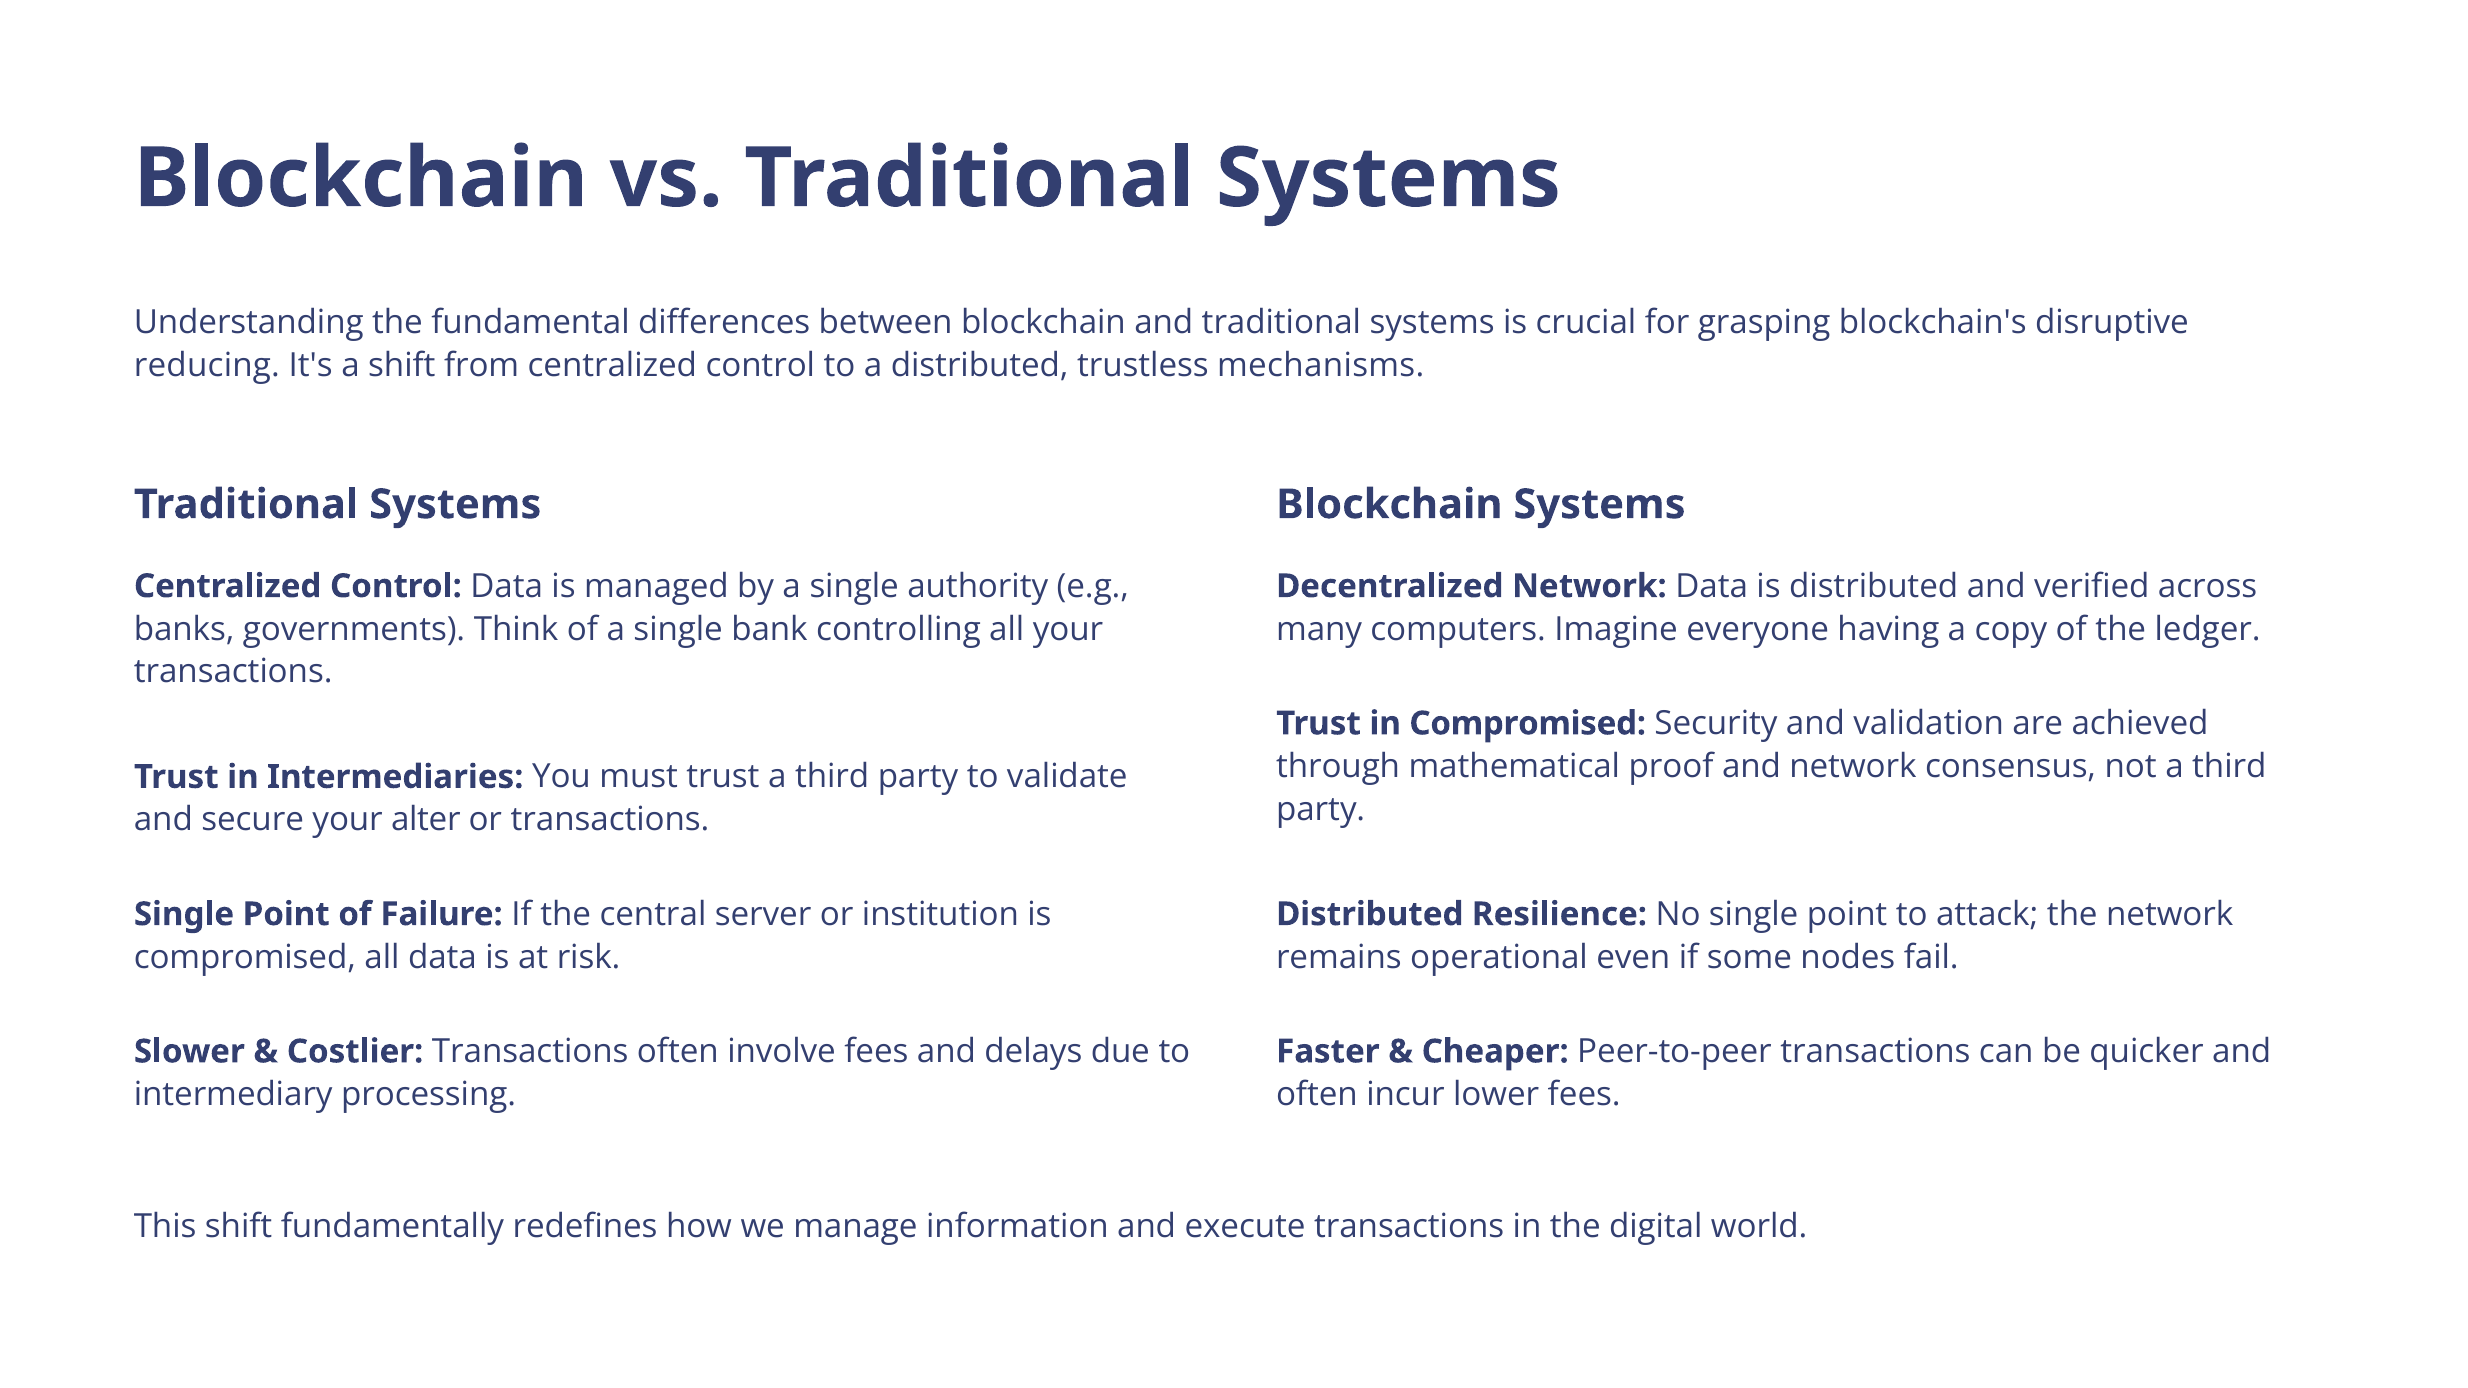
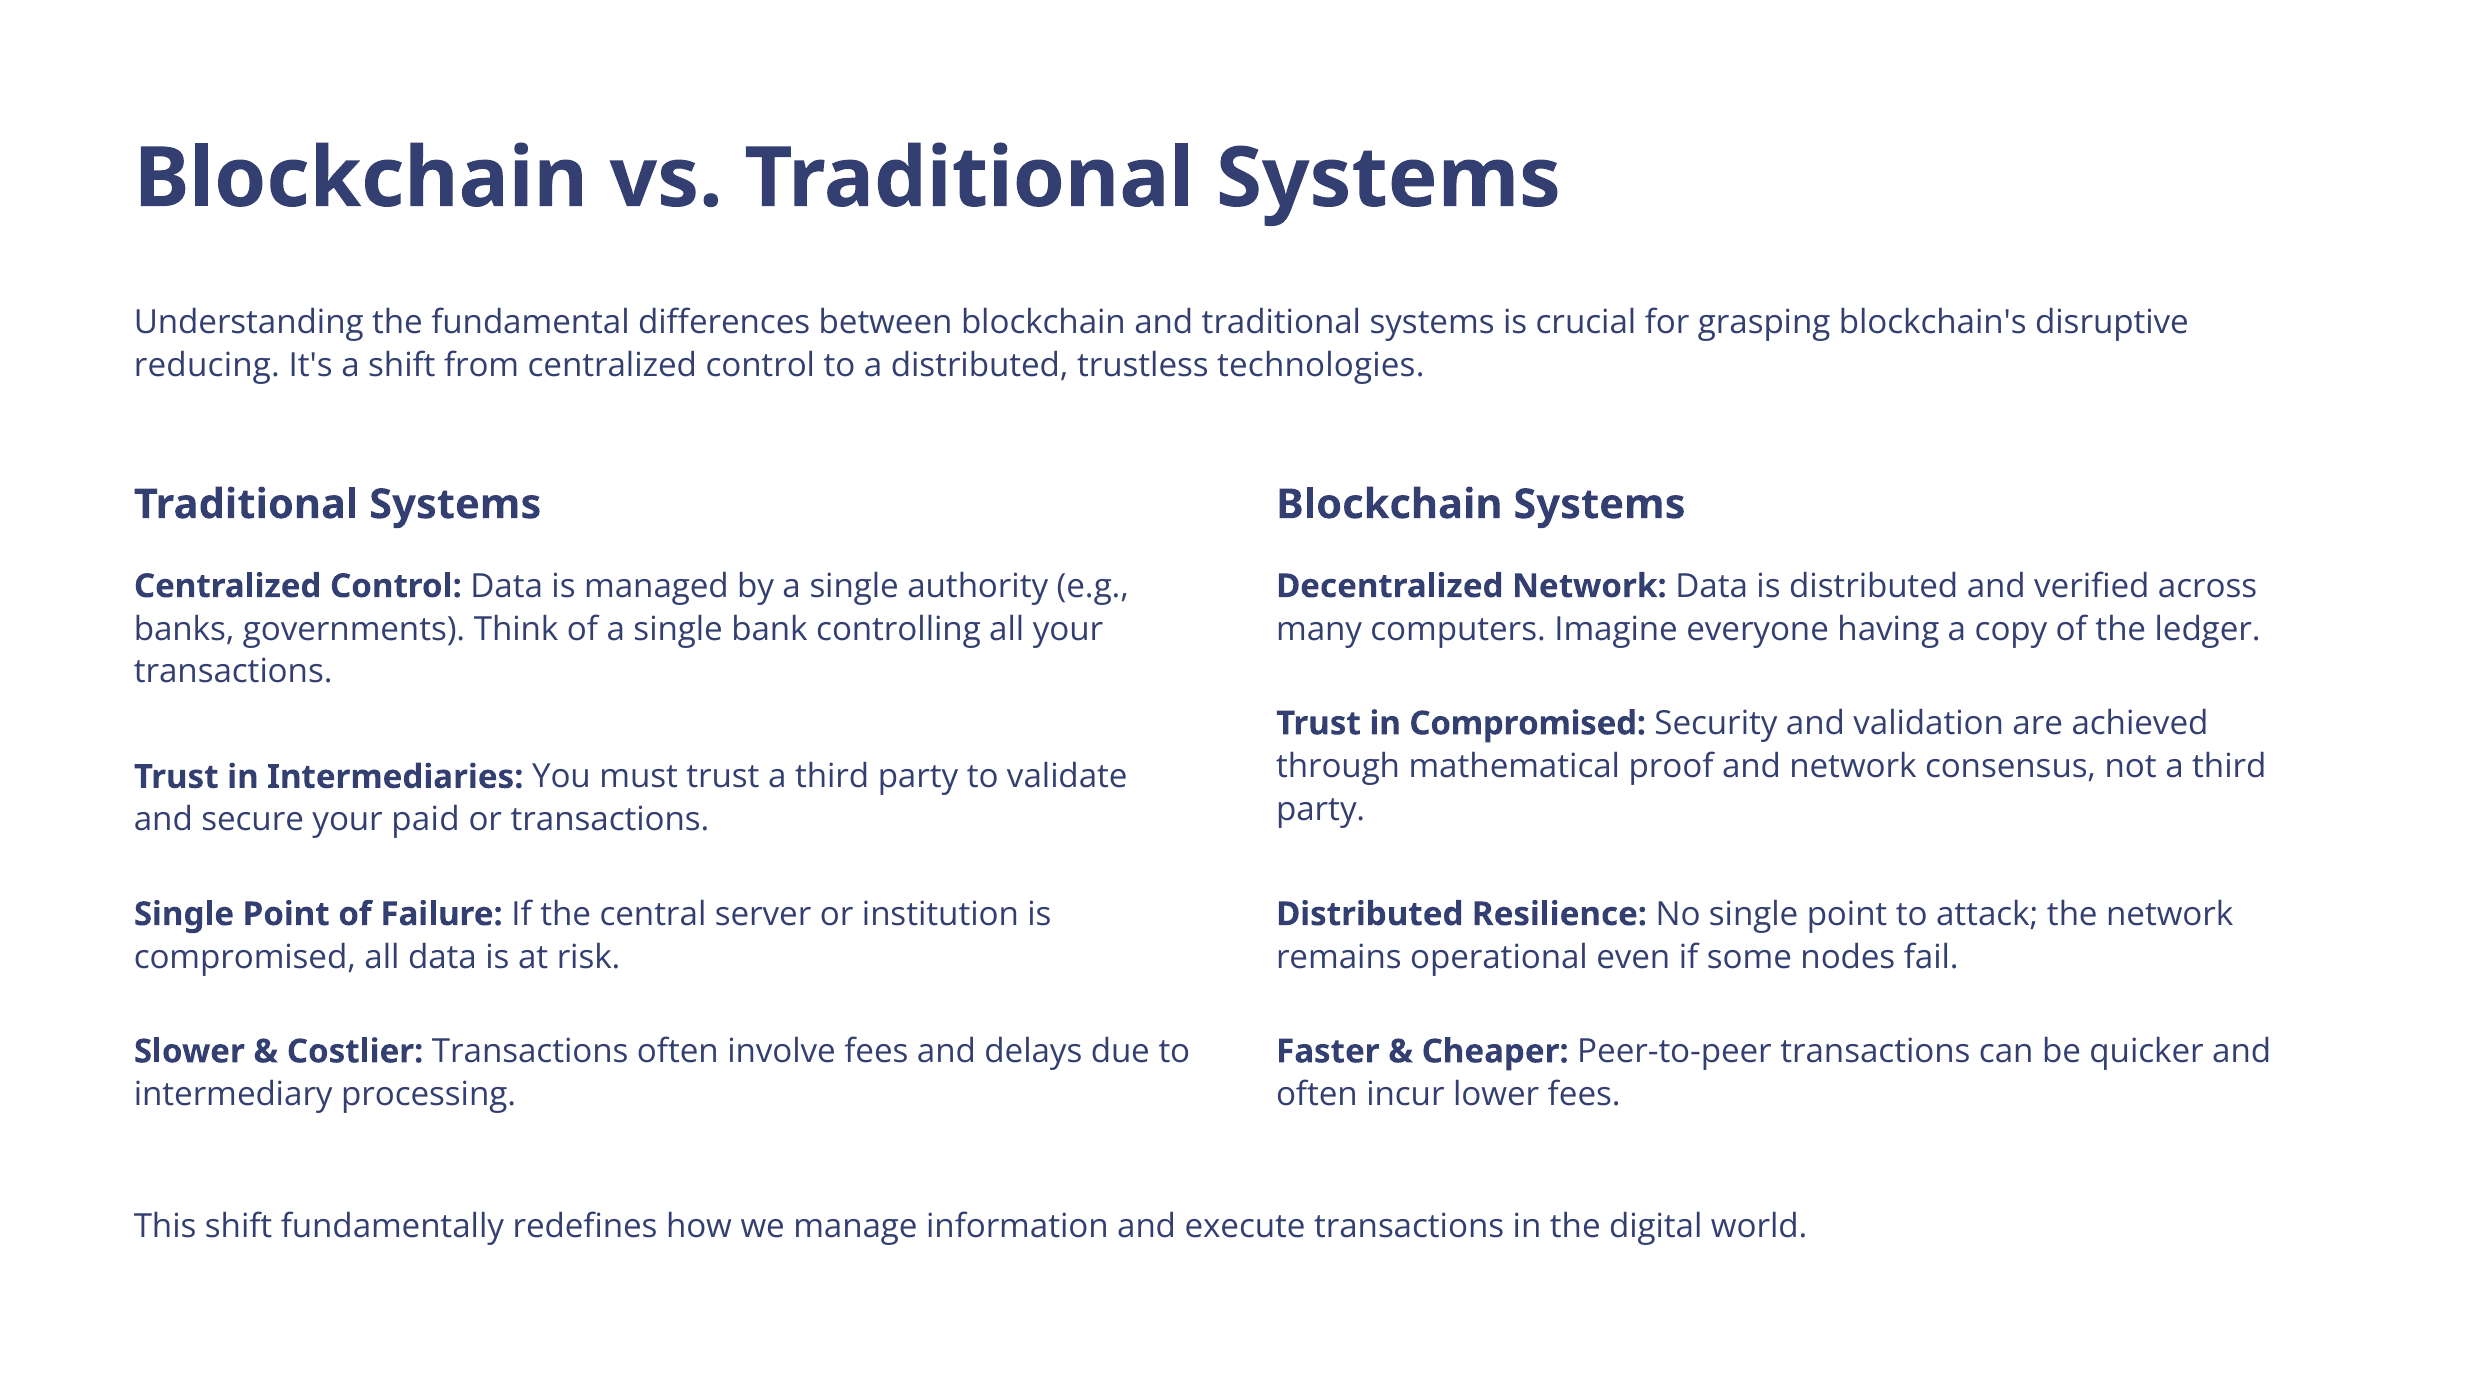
mechanisms: mechanisms -> technologies
alter: alter -> paid
